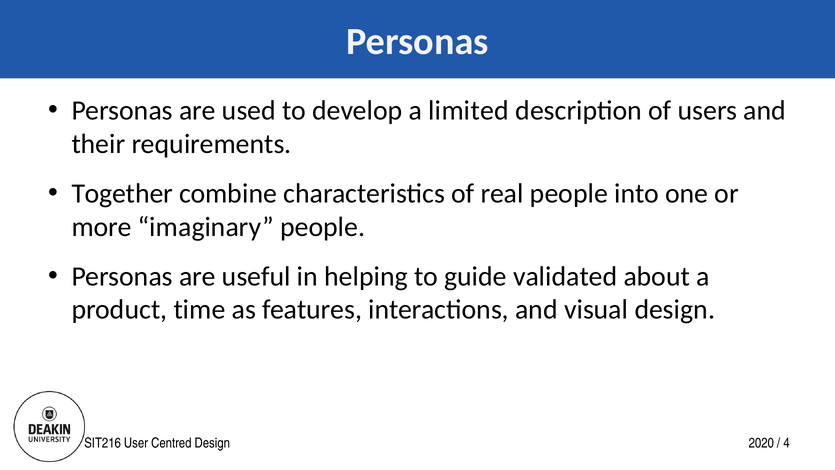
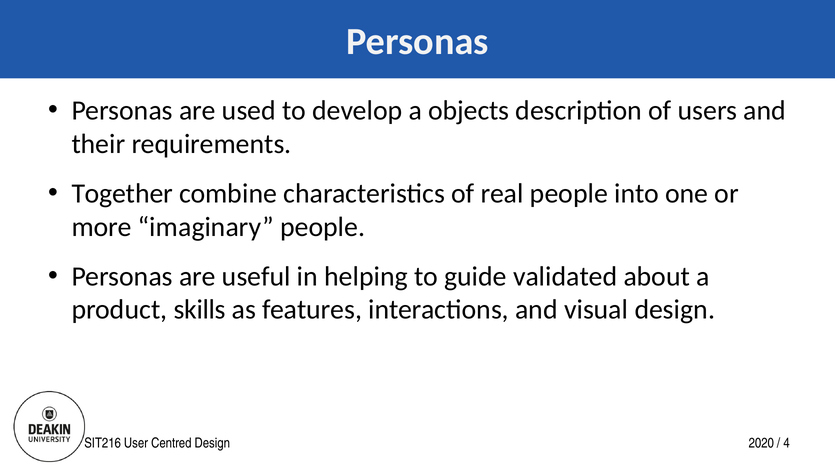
limited: limited -> objects
time: time -> skills
